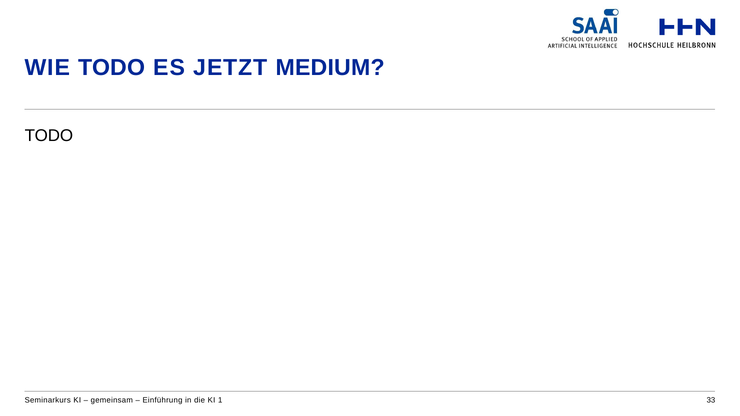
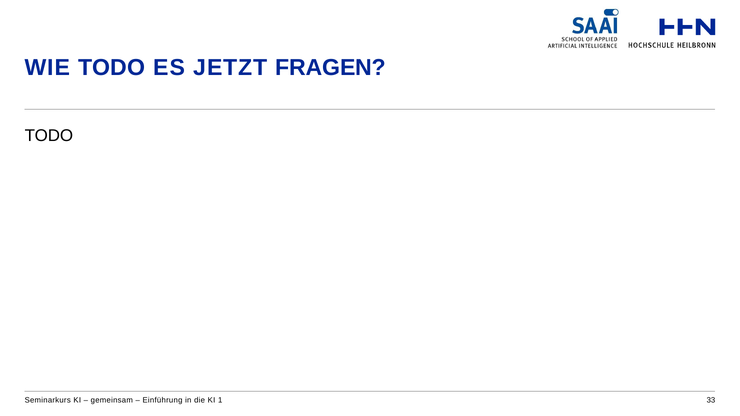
MEDIUM: MEDIUM -> FRAGEN
